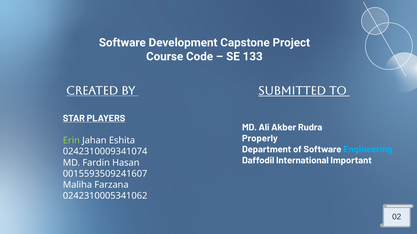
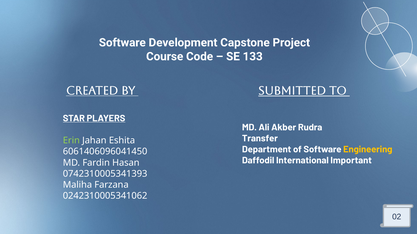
Properly: Properly -> Transfer
Engineering colour: light blue -> yellow
0242310009341074: 0242310009341074 -> 6061406096041450
0015593509241607: 0015593509241607 -> 0742310005341393
